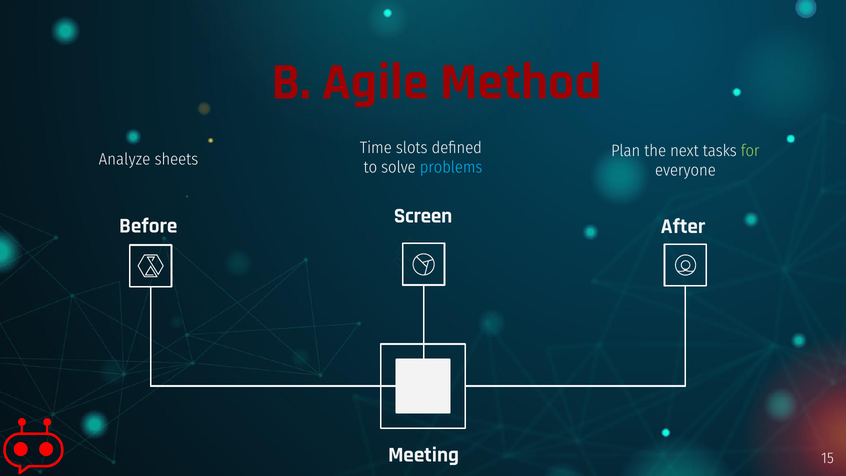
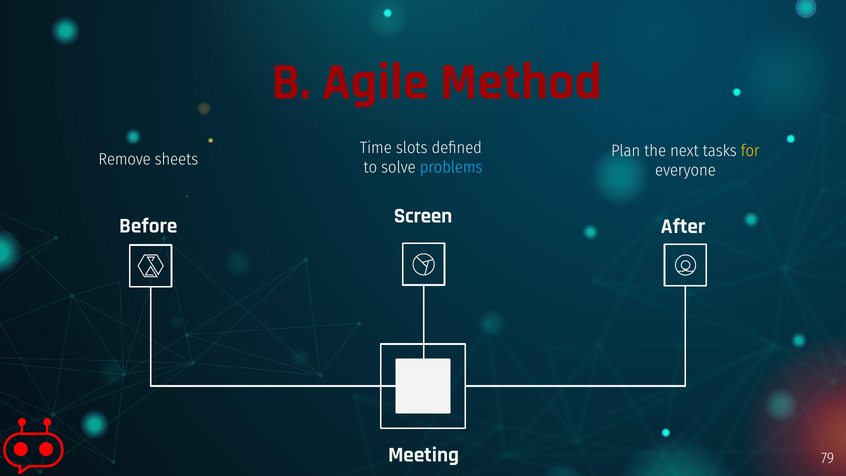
for colour: light green -> yellow
Analyze: Analyze -> Remove
15: 15 -> 79
